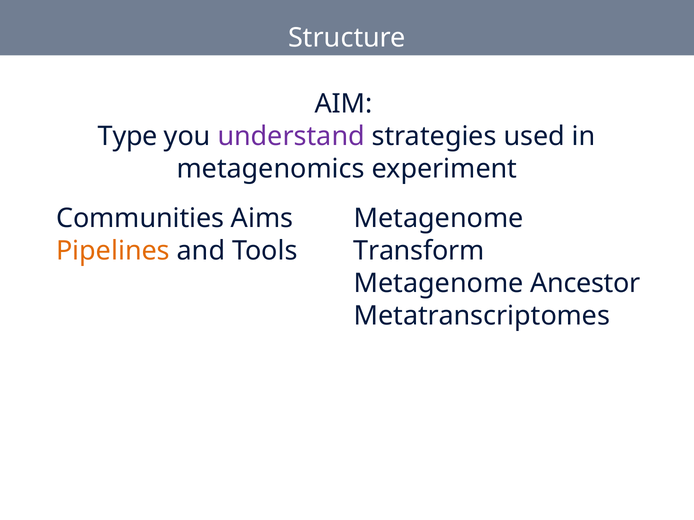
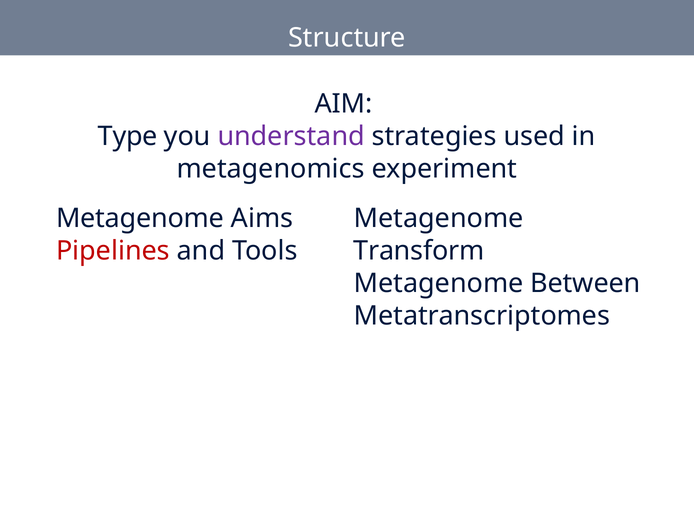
Communities at (140, 219): Communities -> Metagenome
Pipelines colour: orange -> red
Ancestor: Ancestor -> Between
